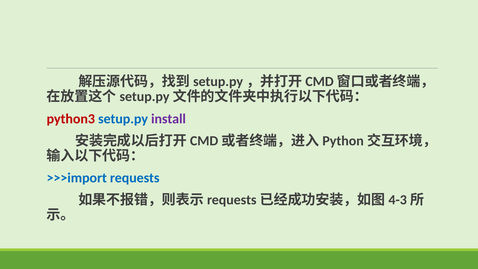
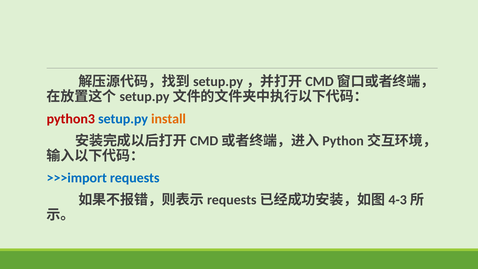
install colour: purple -> orange
